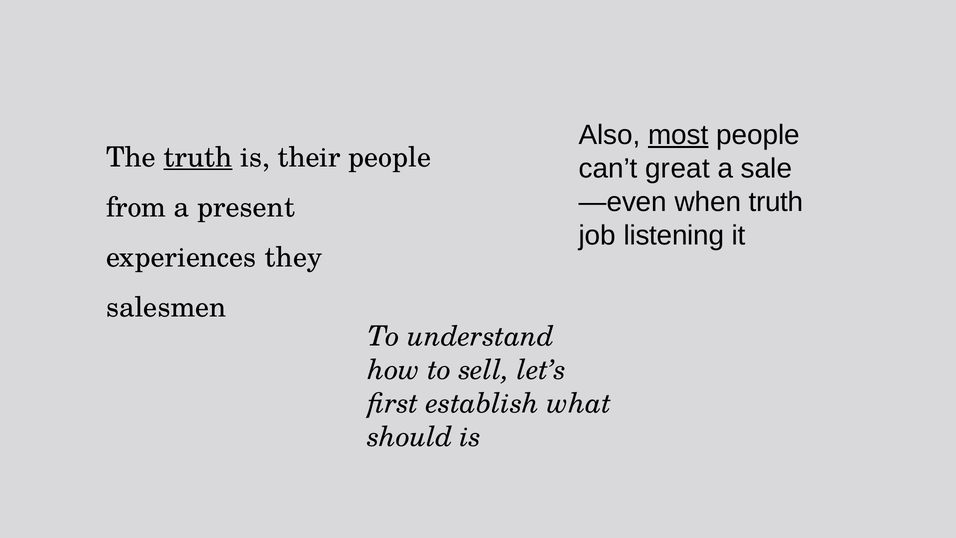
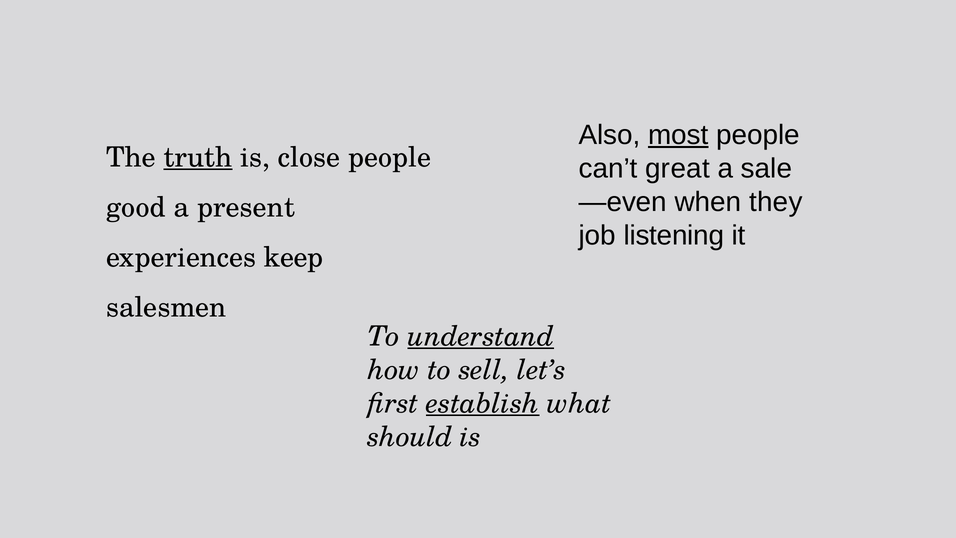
their: their -> close
when truth: truth -> they
from: from -> good
they: they -> keep
understand underline: none -> present
establish underline: none -> present
